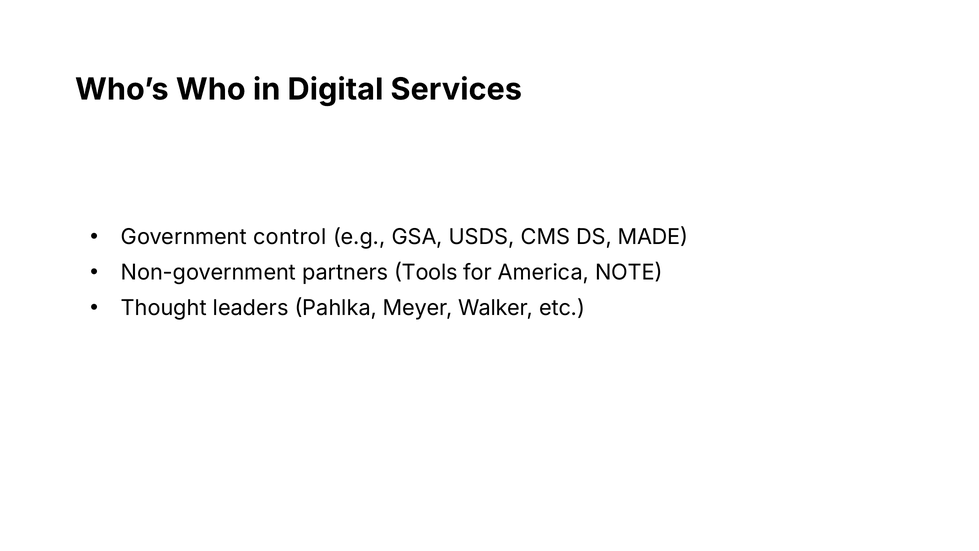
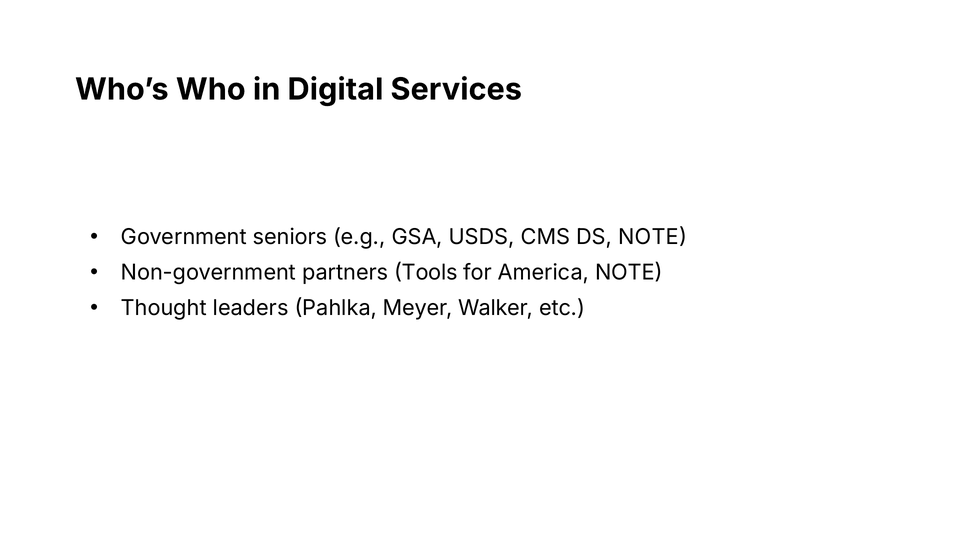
control: control -> seniors
DS MADE: MADE -> NOTE
